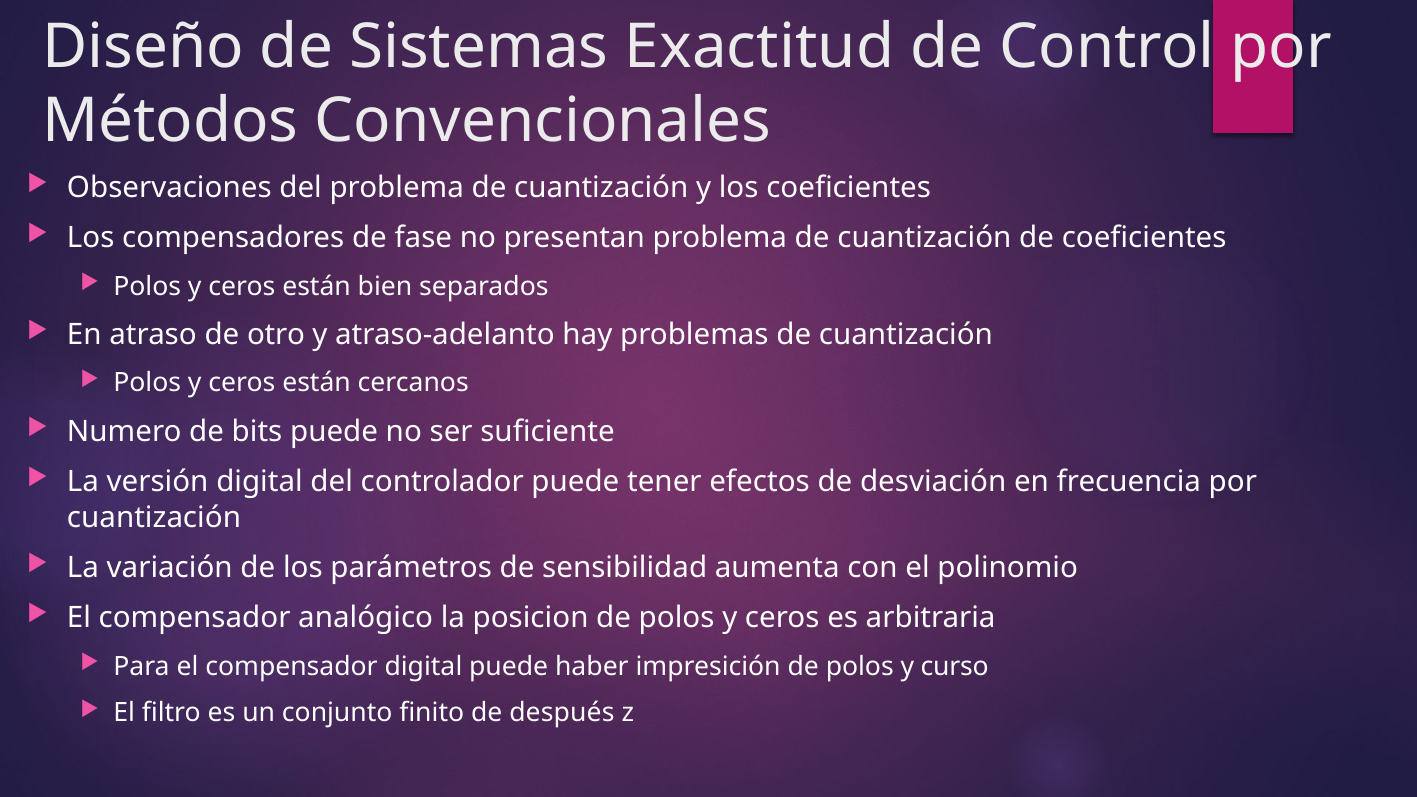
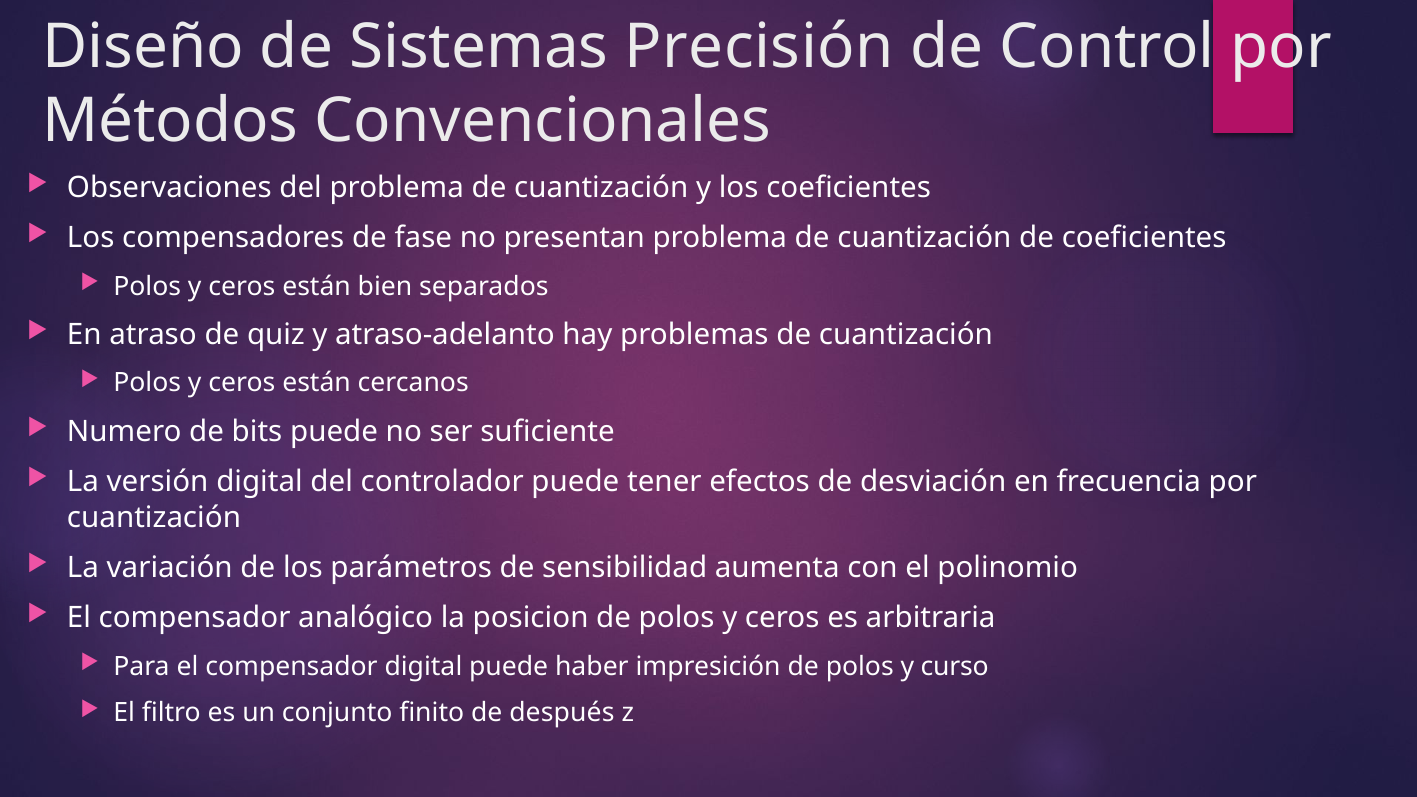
Exactitud: Exactitud -> Precisión
otro: otro -> quiz
